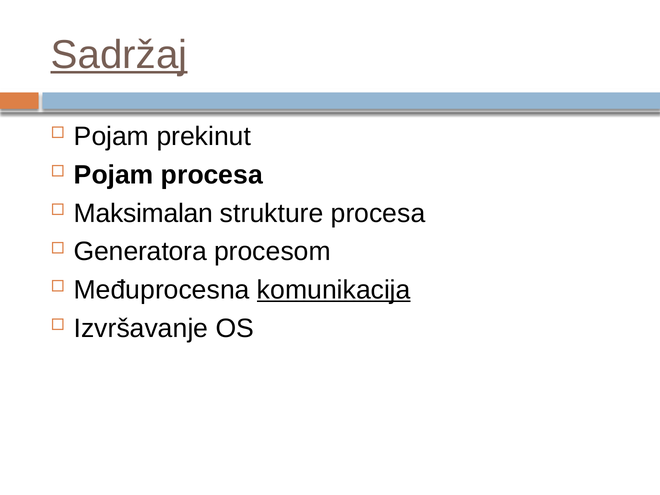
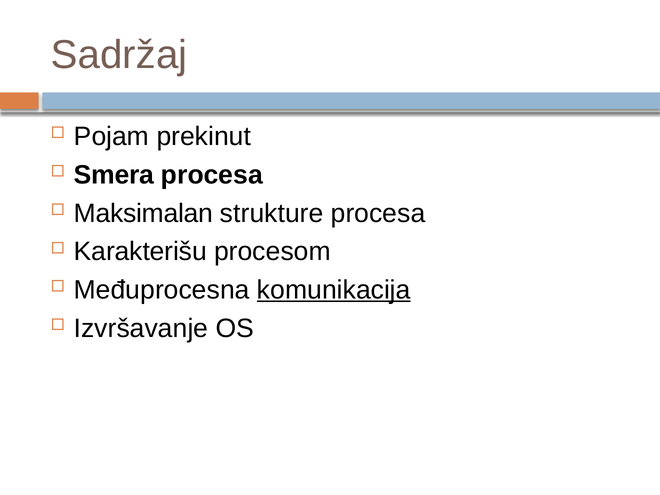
Sadržaj underline: present -> none
Pojam at (114, 175): Pojam -> Smera
Generatora: Generatora -> Karakterišu
